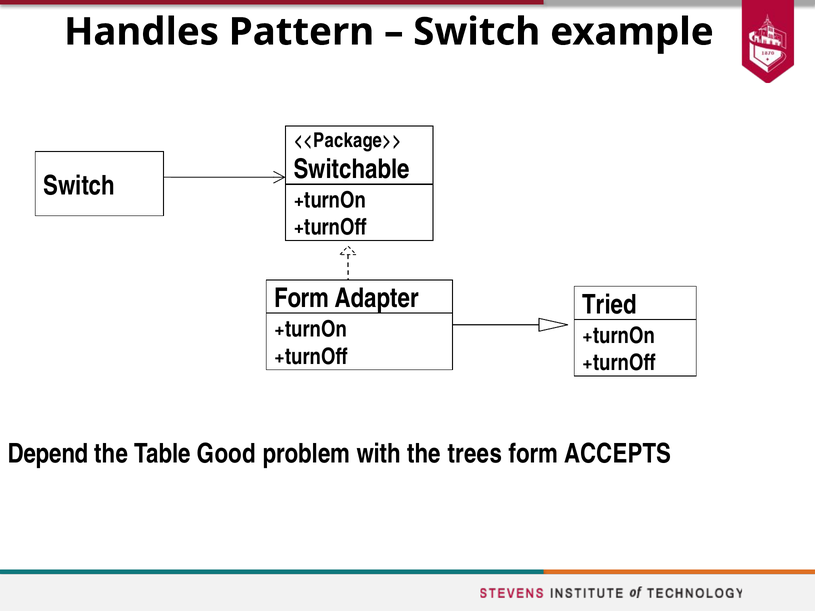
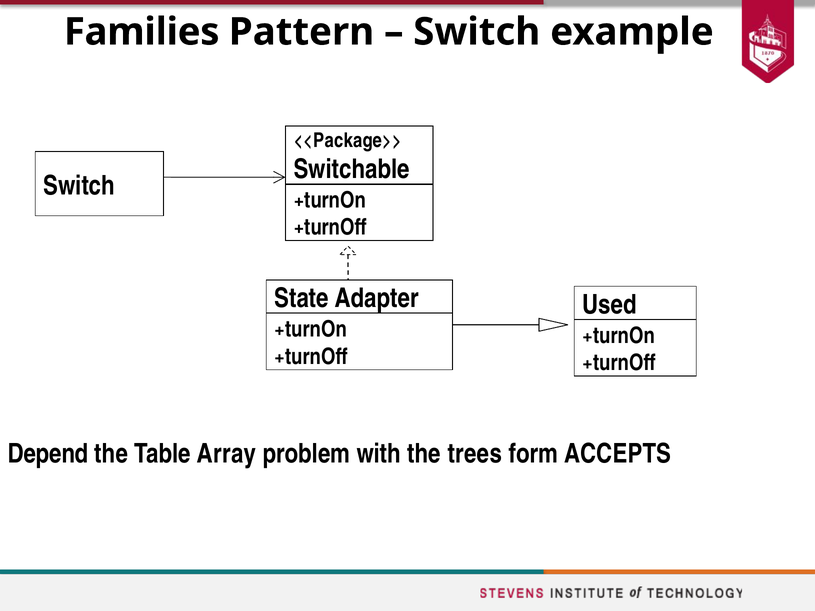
Handles: Handles -> Families
Form at (302, 299): Form -> State
Tried: Tried -> Used
Good: Good -> Array
